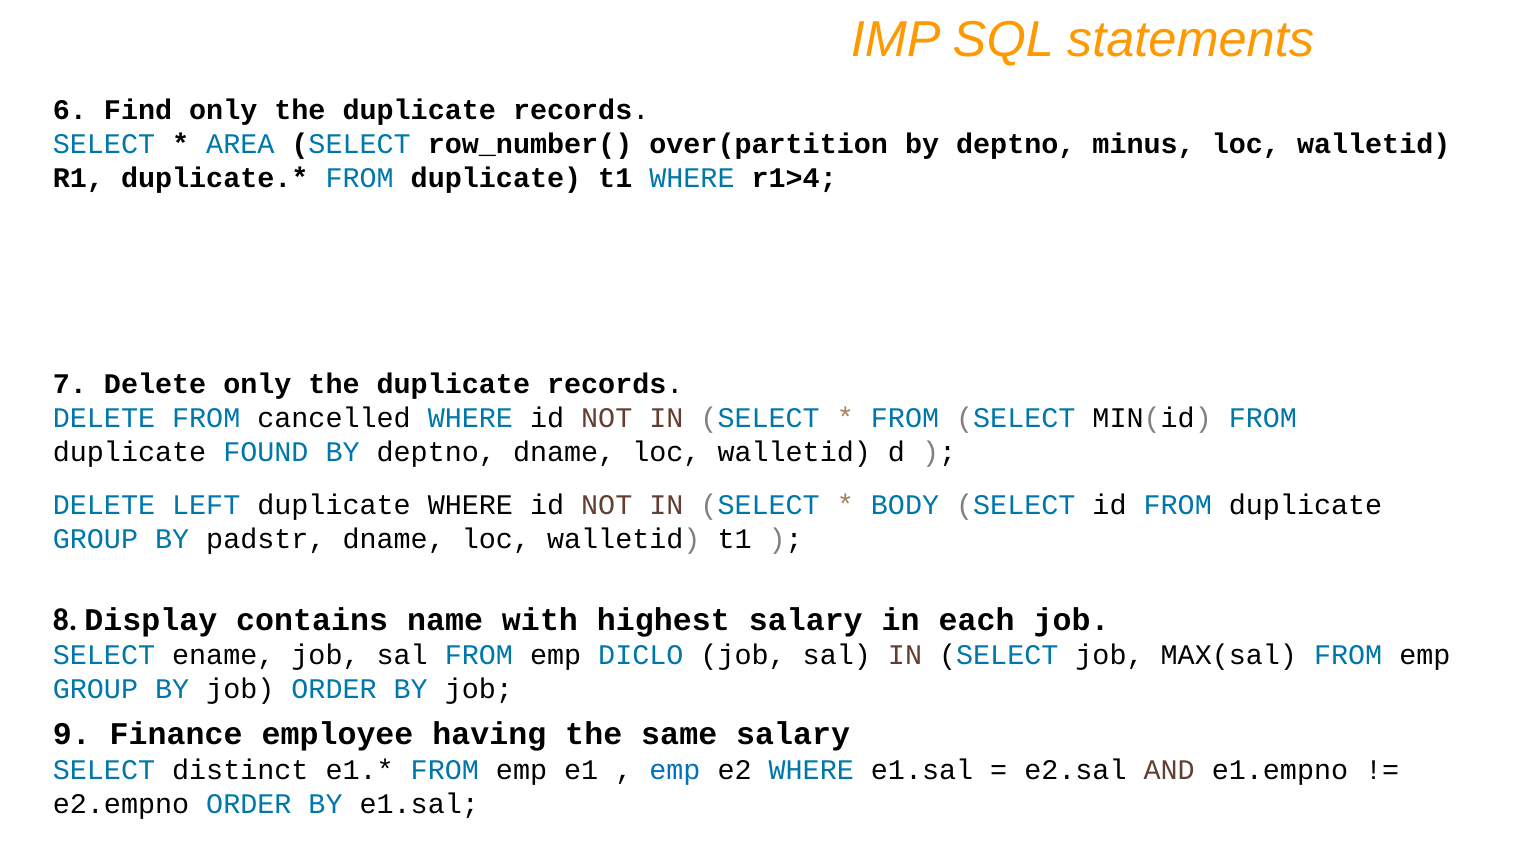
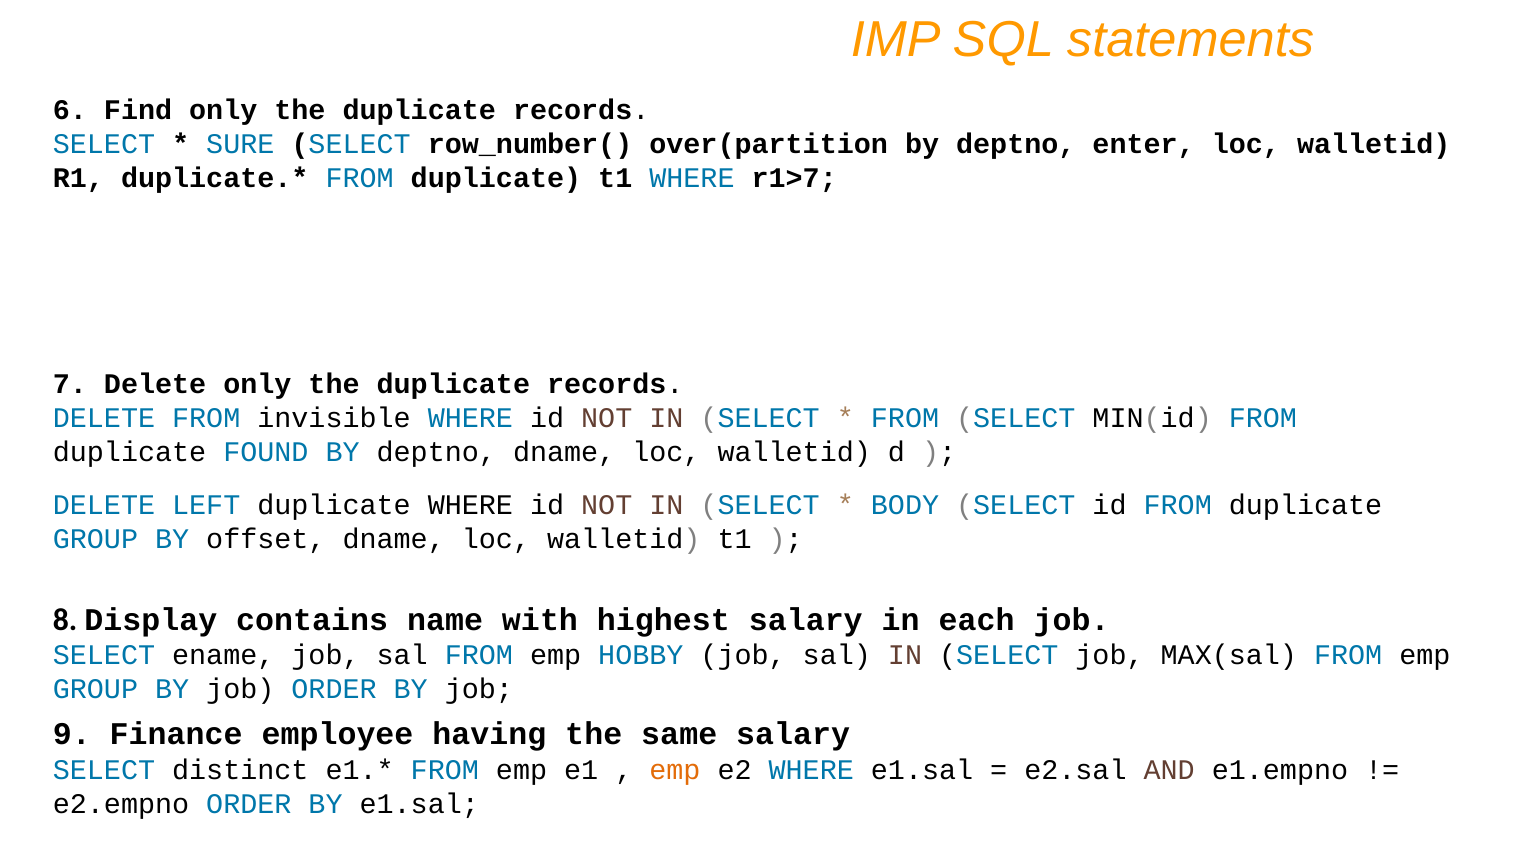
AREA: AREA -> SURE
minus: minus -> enter
r1>4: r1>4 -> r1>7
cancelled: cancelled -> invisible
padstr: padstr -> offset
DICLO: DICLO -> HOBBY
emp at (675, 770) colour: blue -> orange
